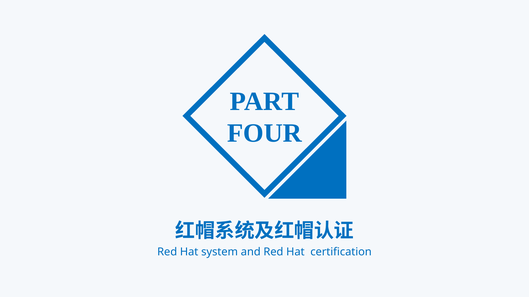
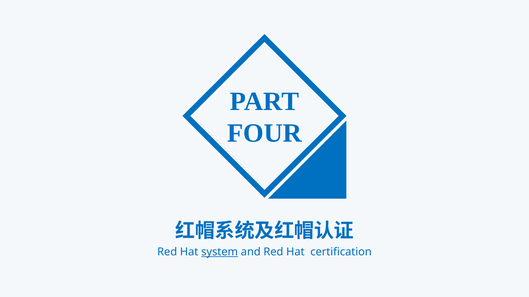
system underline: none -> present
